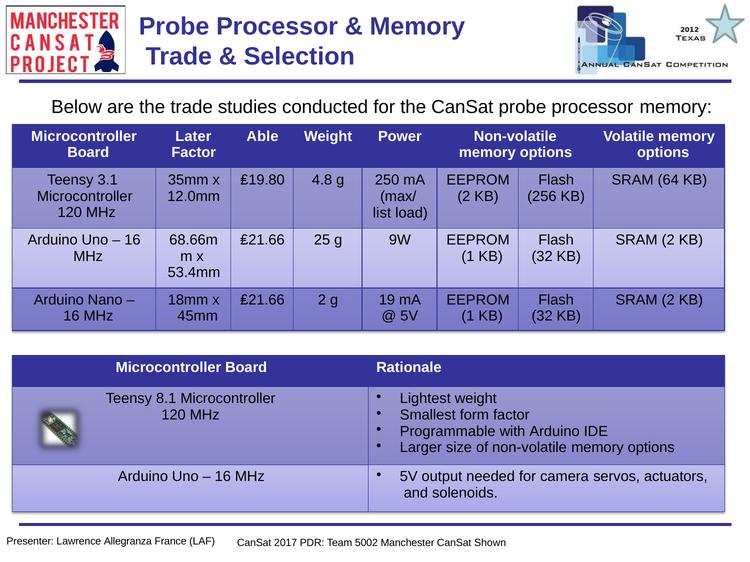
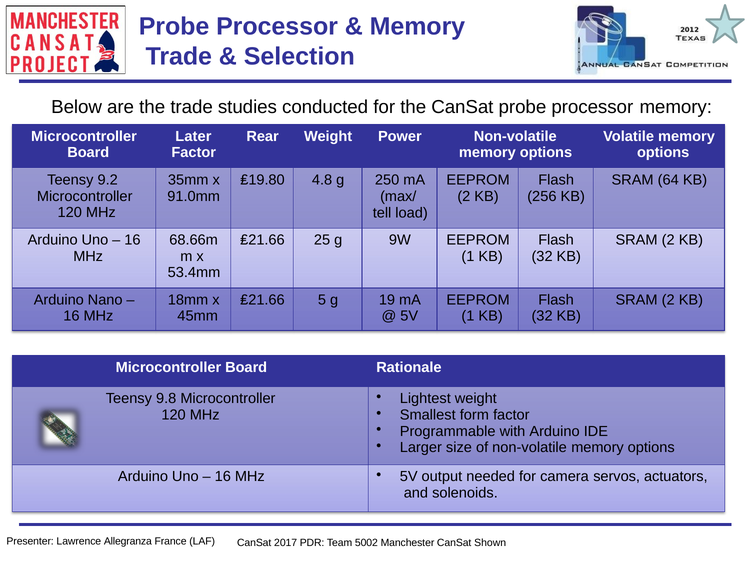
Able: Able -> Rear
3.1: 3.1 -> 9.2
12.0mm: 12.0mm -> 91.0mm
list: list -> tell
₤21.66 2: 2 -> 5
8.1: 8.1 -> 9.8
